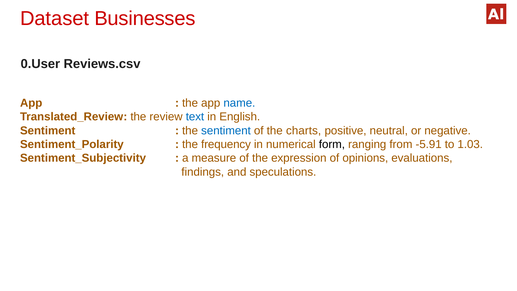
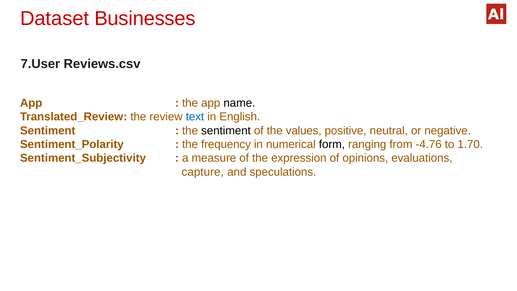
0.User: 0.User -> 7.User
name colour: blue -> black
sentiment at (226, 130) colour: blue -> black
charts: charts -> values
-5.91: -5.91 -> -4.76
1.03: 1.03 -> 1.70
findings: findings -> capture
